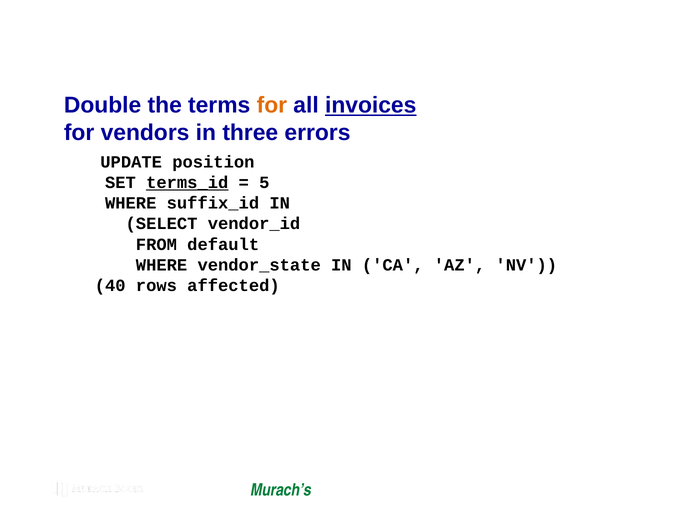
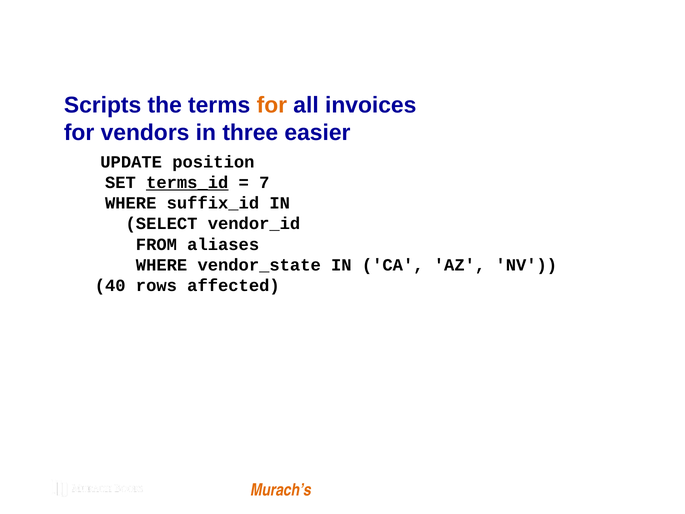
Double: Double -> Scripts
invoices underline: present -> none
errors: errors -> easier
5: 5 -> 7
default: default -> aliases
Murach’s colour: green -> orange
